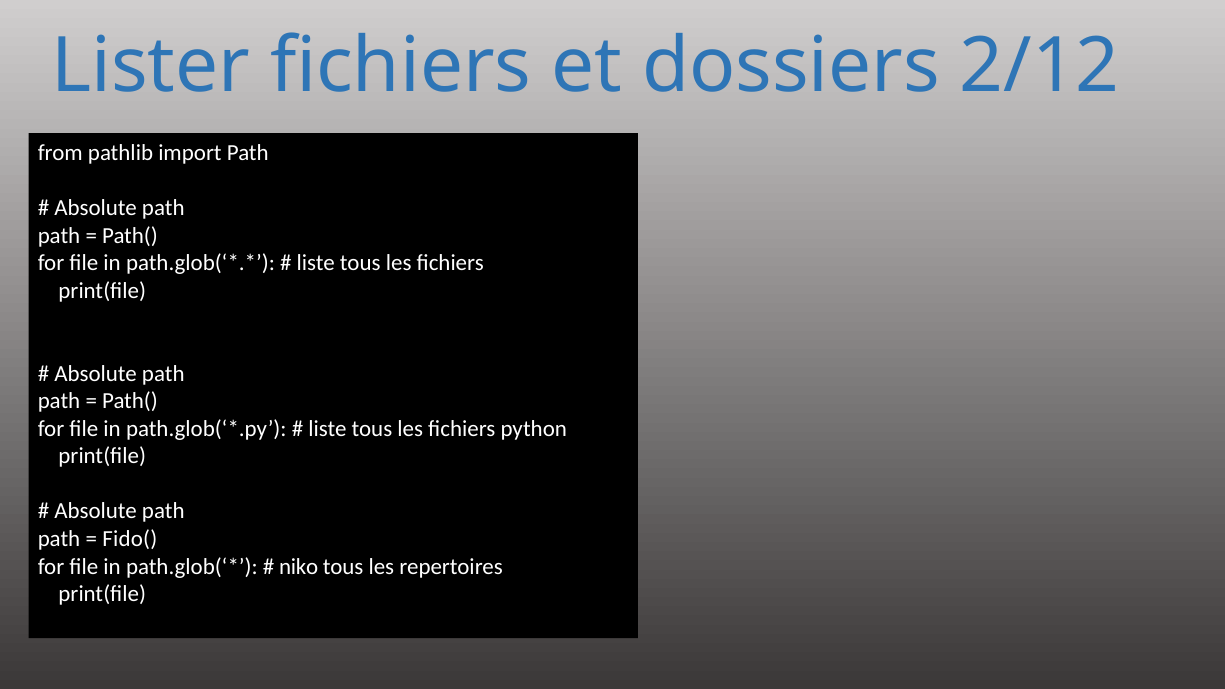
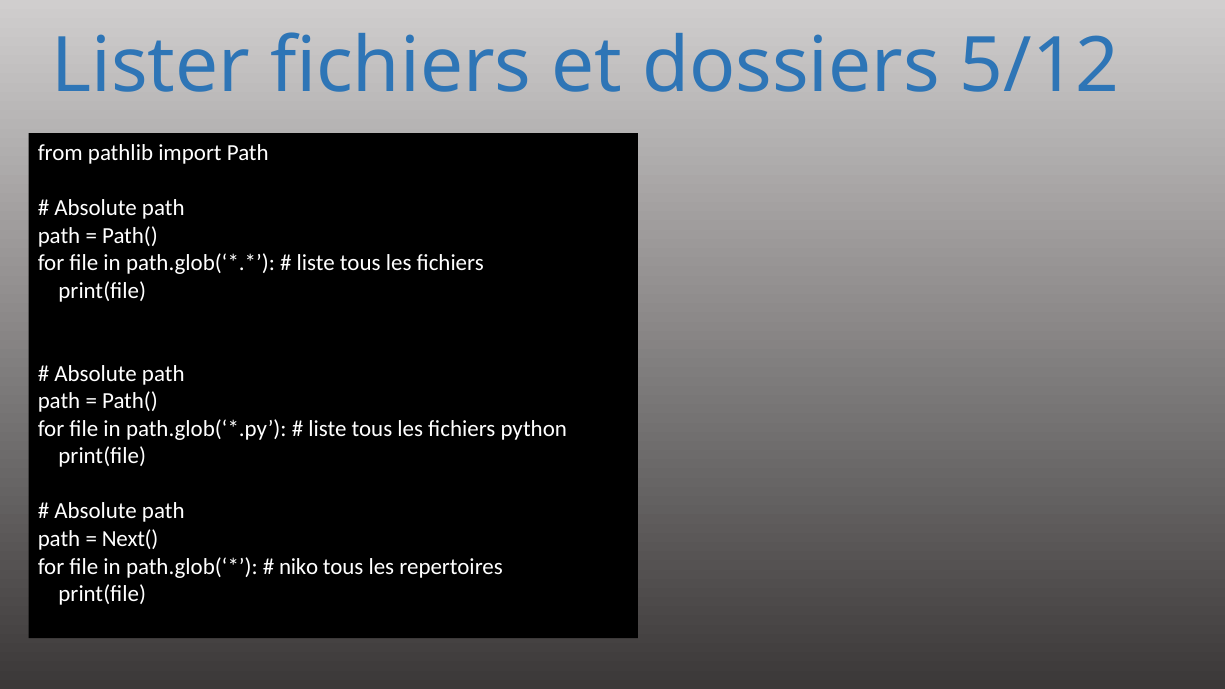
2/12: 2/12 -> 5/12
Fido(: Fido( -> Next(
